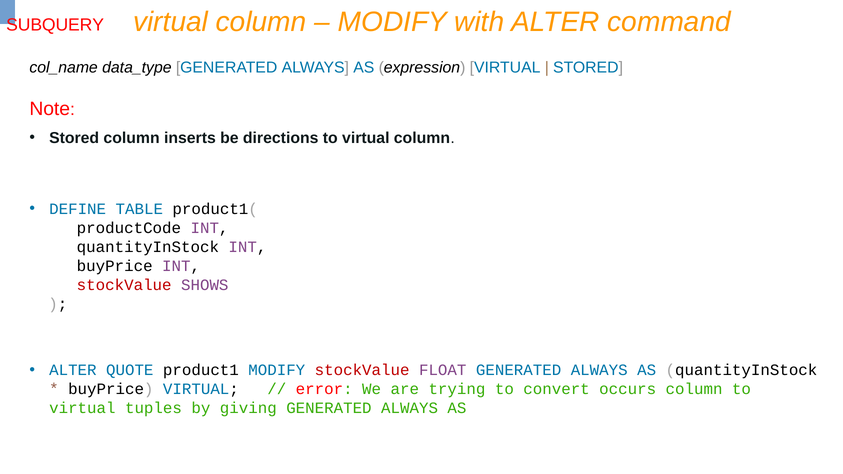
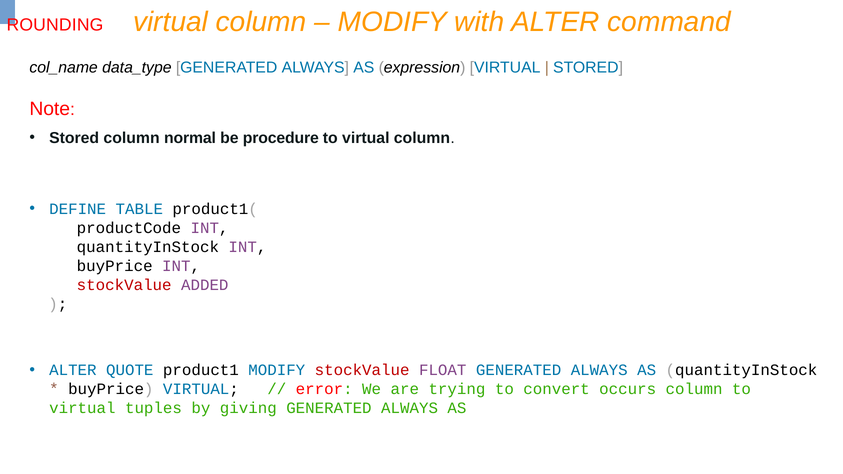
SUBQUERY: SUBQUERY -> ROUNDING
inserts: inserts -> normal
directions: directions -> procedure
SHOWS: SHOWS -> ADDED
